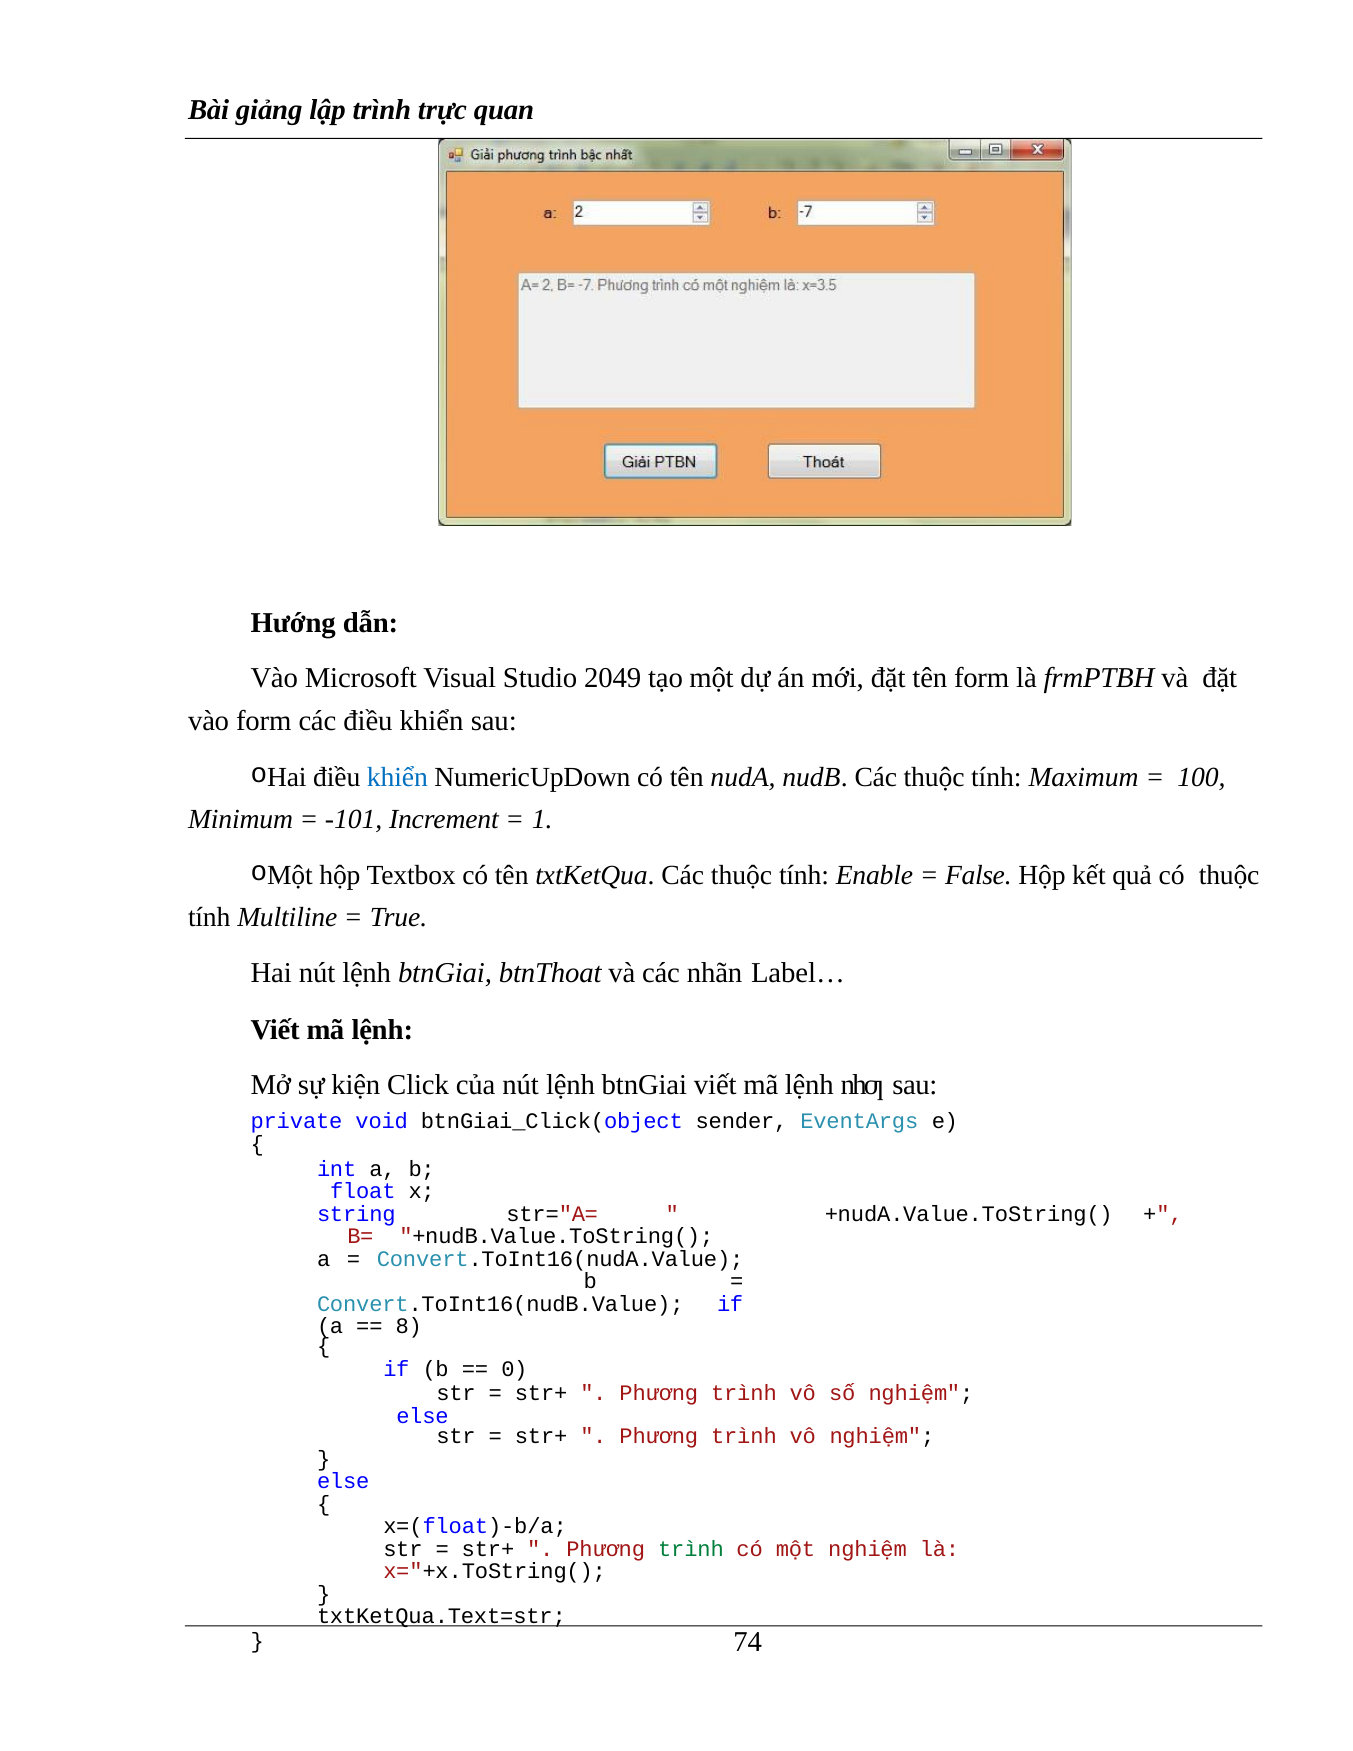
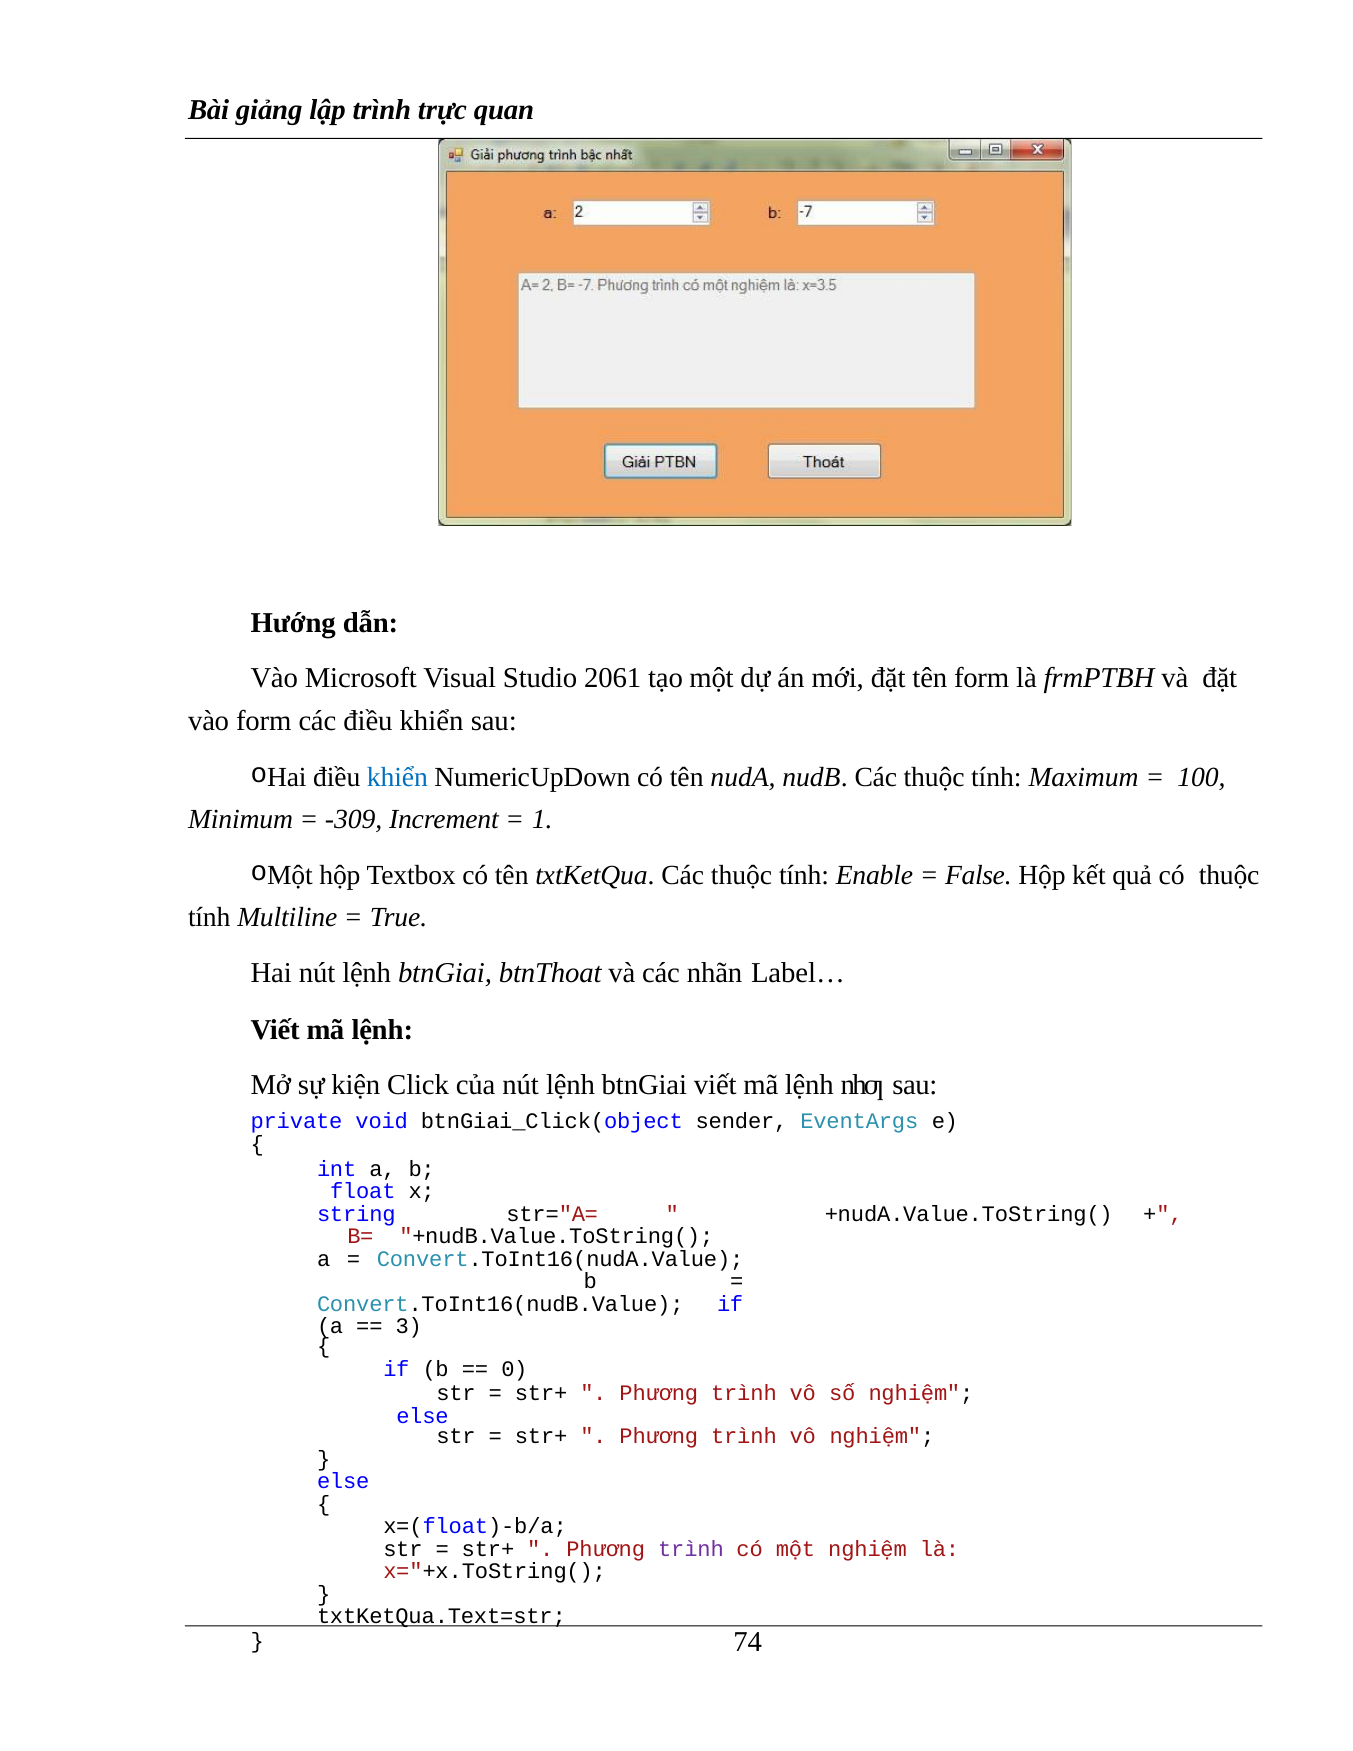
2049: 2049 -> 2061
-101: -101 -> -309
8: 8 -> 3
trình at (691, 1549) colour: green -> purple
